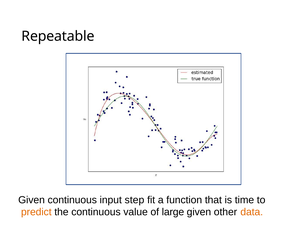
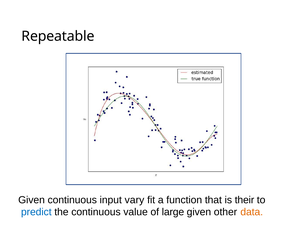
step: step -> vary
time: time -> their
predict colour: orange -> blue
